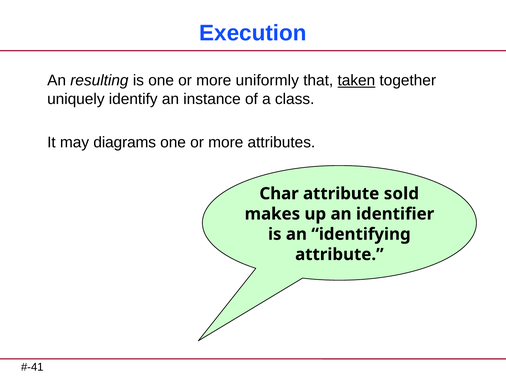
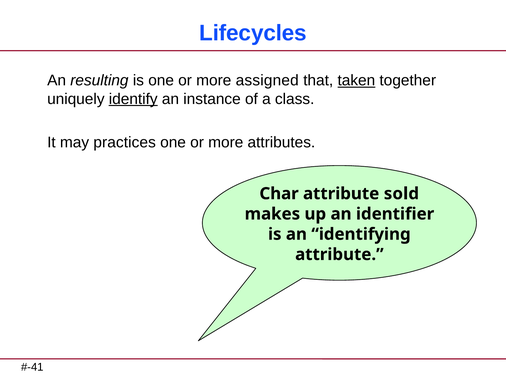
Execution: Execution -> Lifecycles
uniformly: uniformly -> assigned
identify underline: none -> present
diagrams: diagrams -> practices
